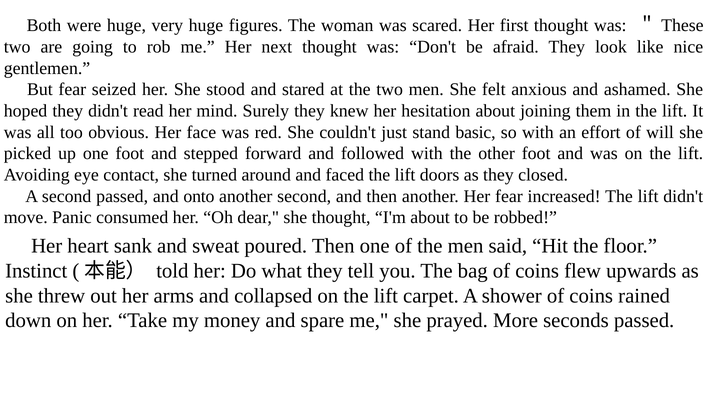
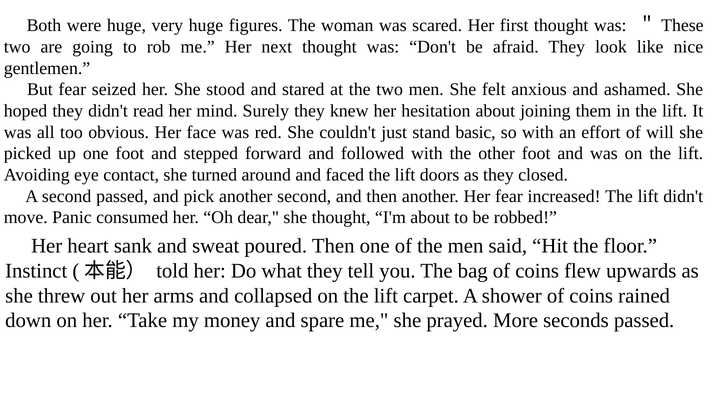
onto: onto -> pick
